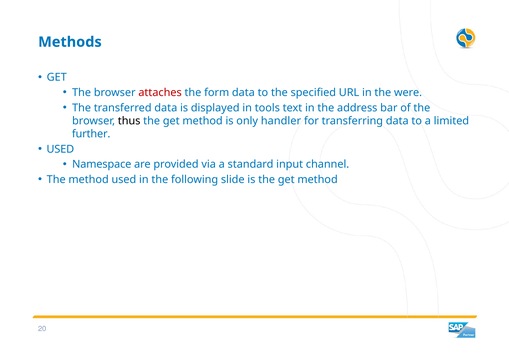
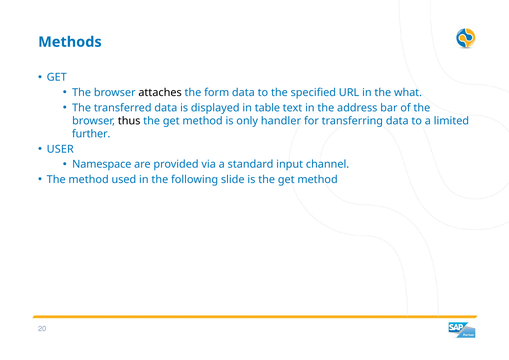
attaches colour: red -> black
were: were -> what
tools: tools -> table
USED at (60, 149): USED -> USER
